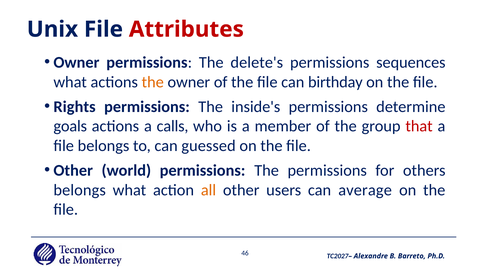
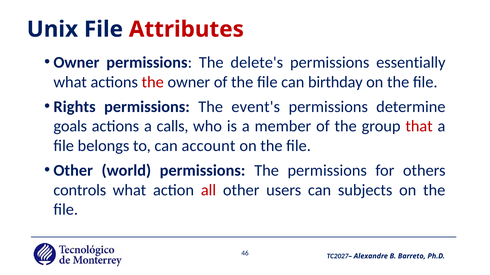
sequences: sequences -> essentially
the at (153, 82) colour: orange -> red
inside's: inside's -> event's
guessed: guessed -> account
belongs at (80, 190): belongs -> controls
all colour: orange -> red
average: average -> subjects
